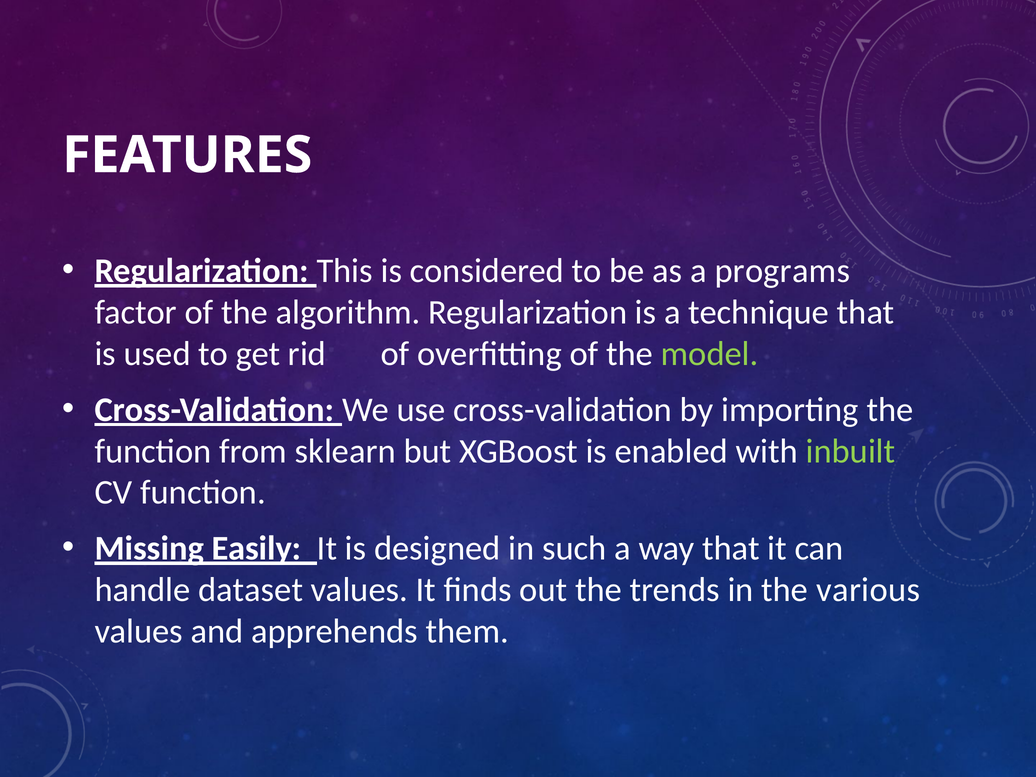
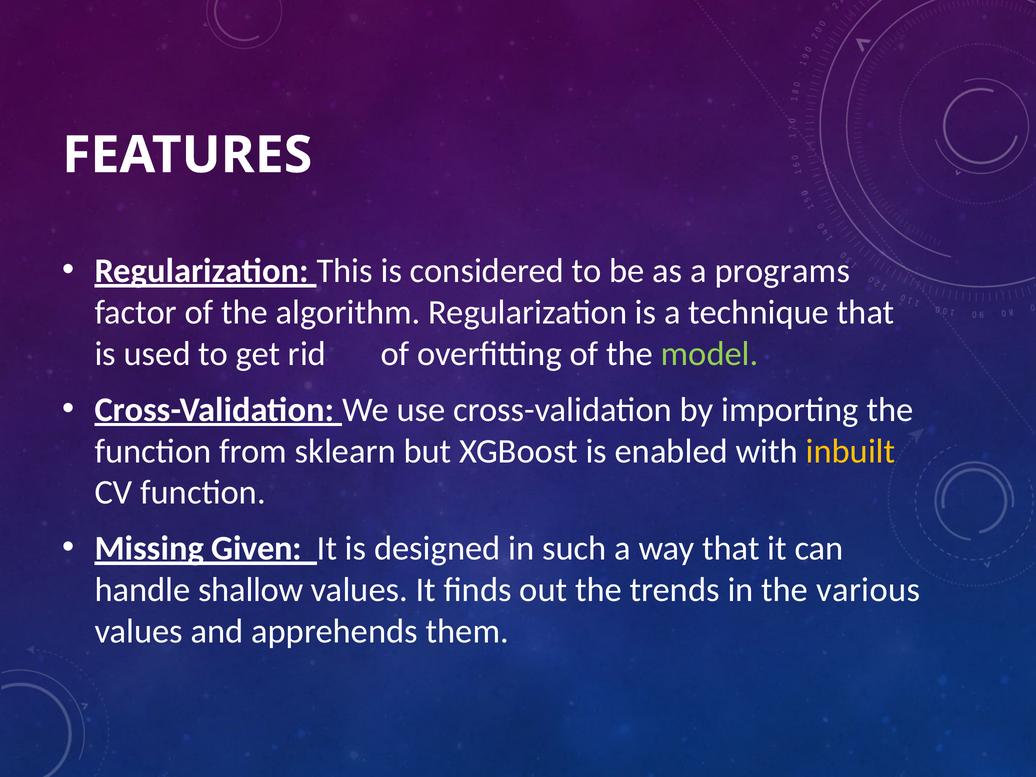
inbuilt colour: light green -> yellow
Easily: Easily -> Given
dataset: dataset -> shallow
